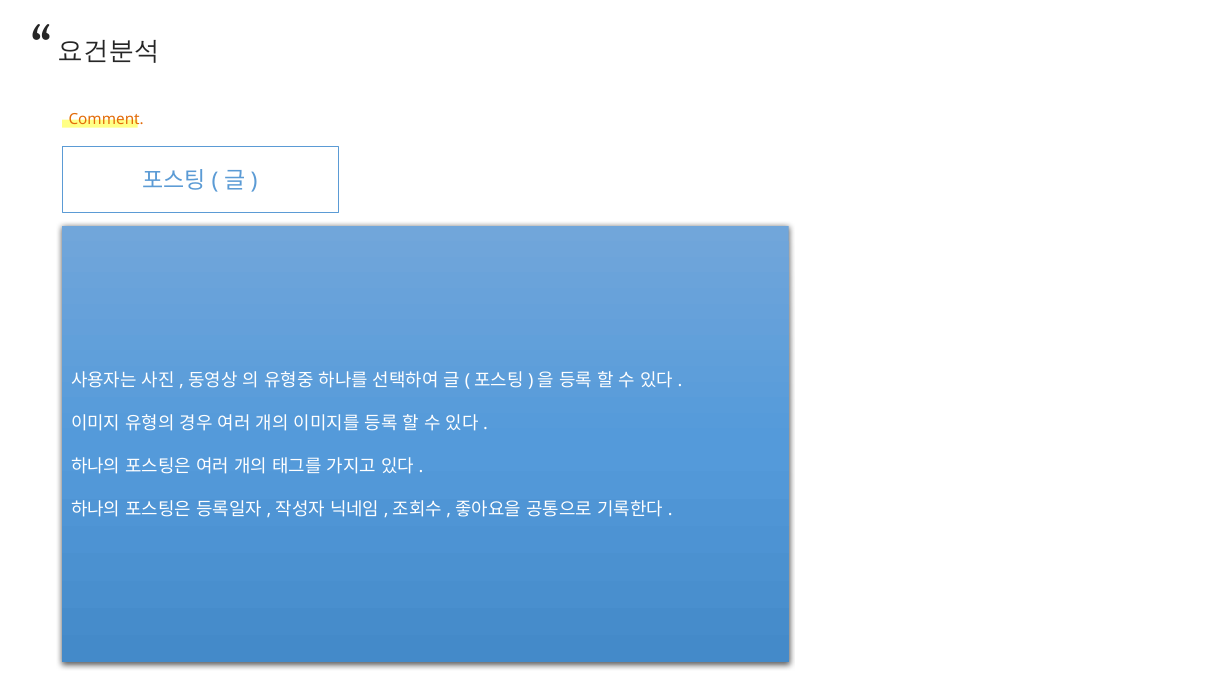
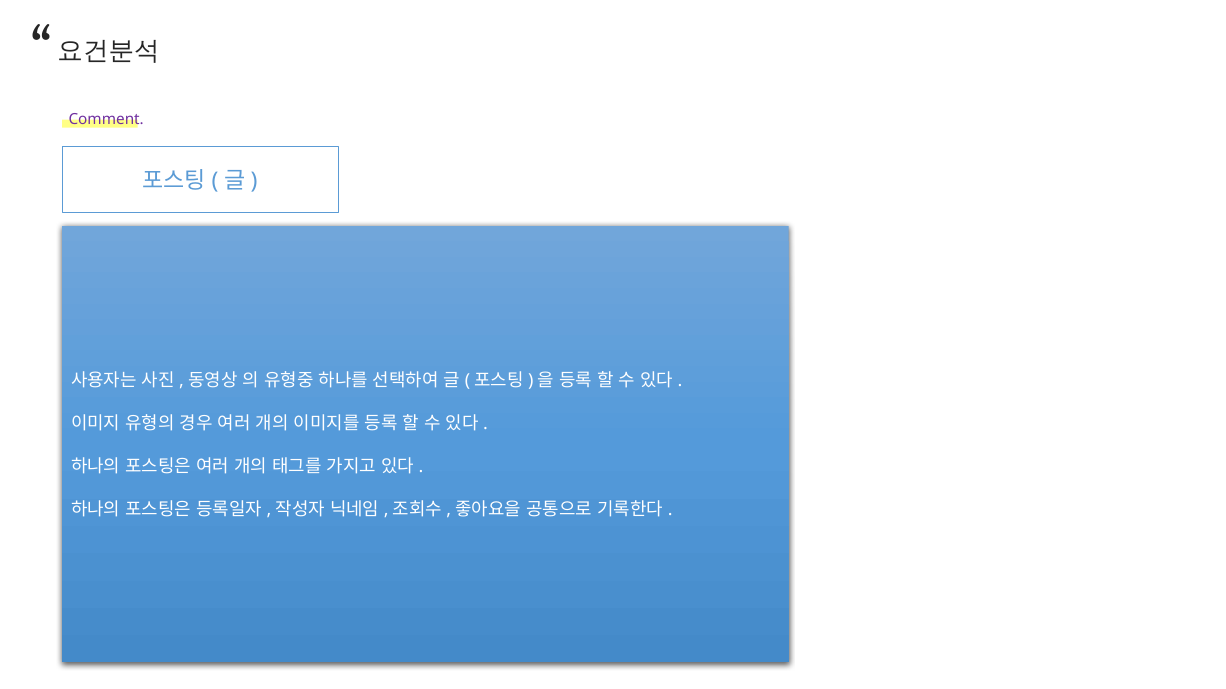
Comment colour: orange -> purple
